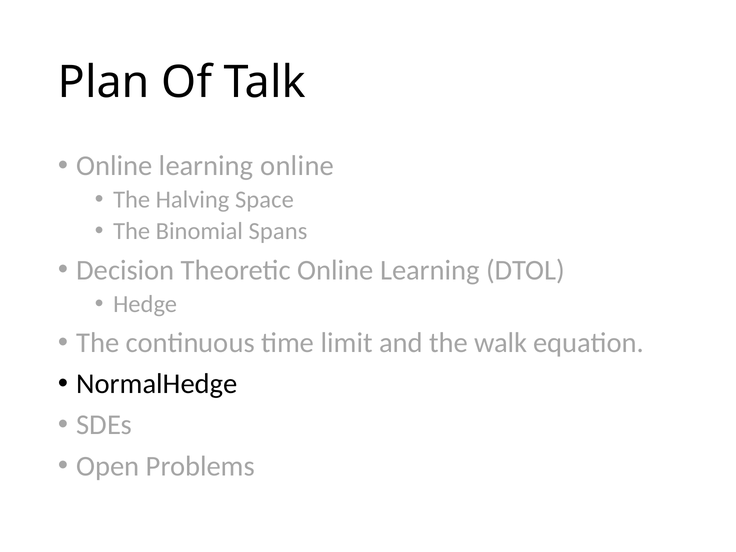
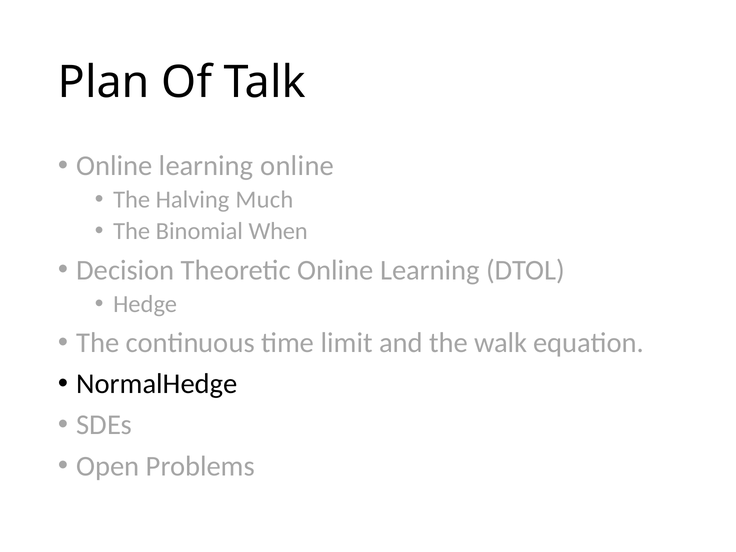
Space: Space -> Much
Spans: Spans -> When
